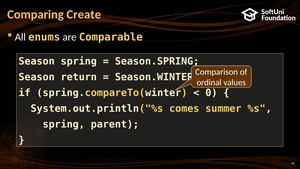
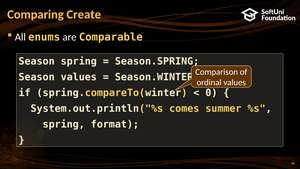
Season return: return -> values
parent: parent -> format
